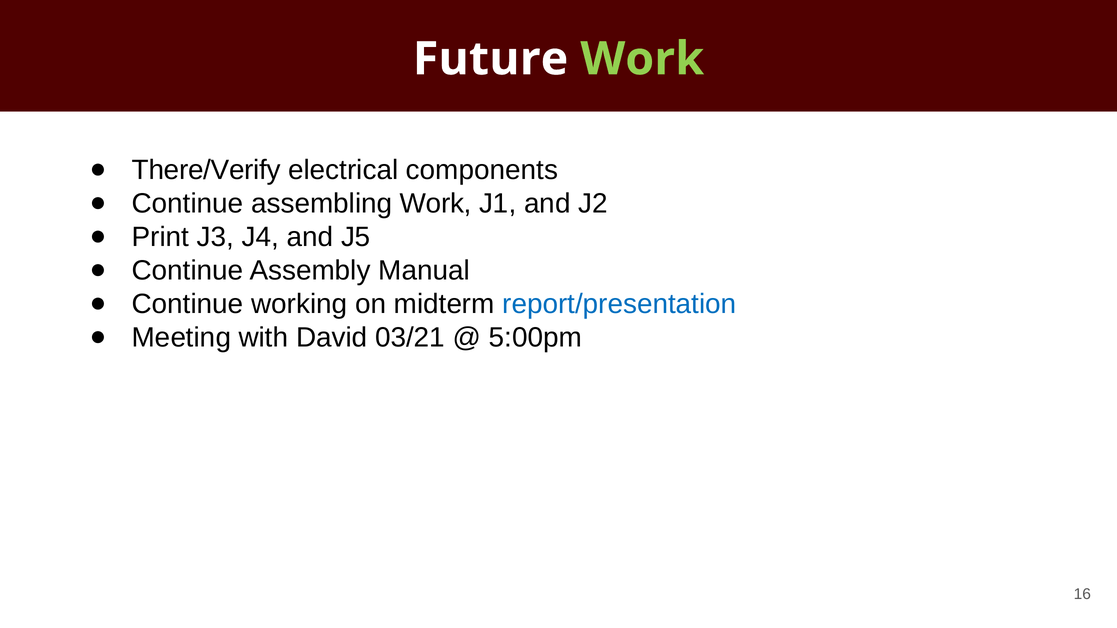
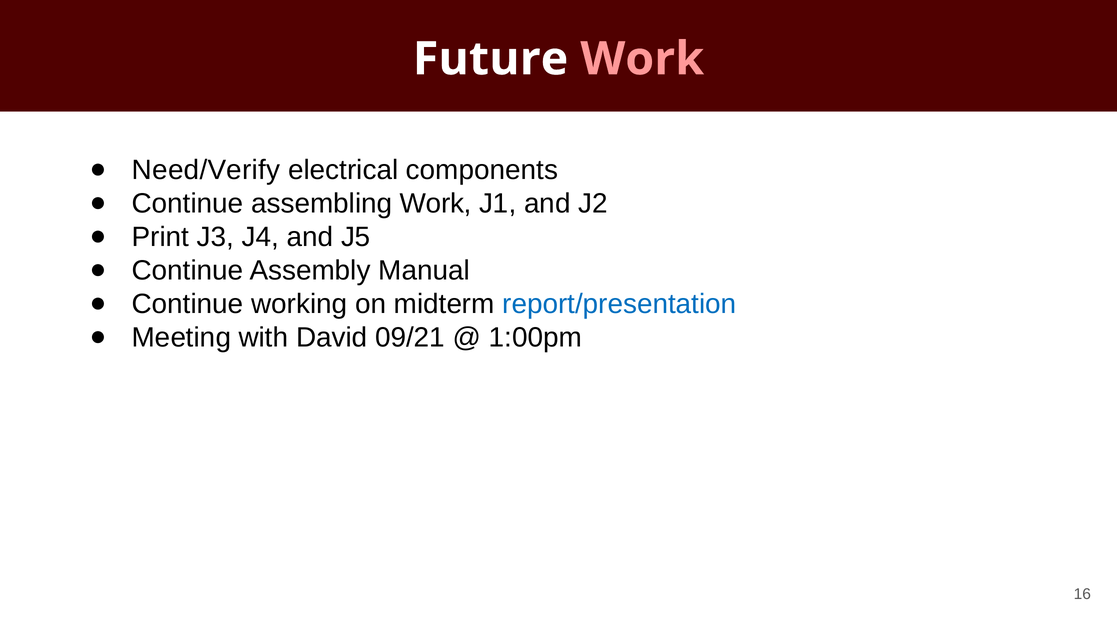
Work at (642, 59) colour: light green -> pink
There/Verify: There/Verify -> Need/Verify
03/21: 03/21 -> 09/21
5:00pm: 5:00pm -> 1:00pm
